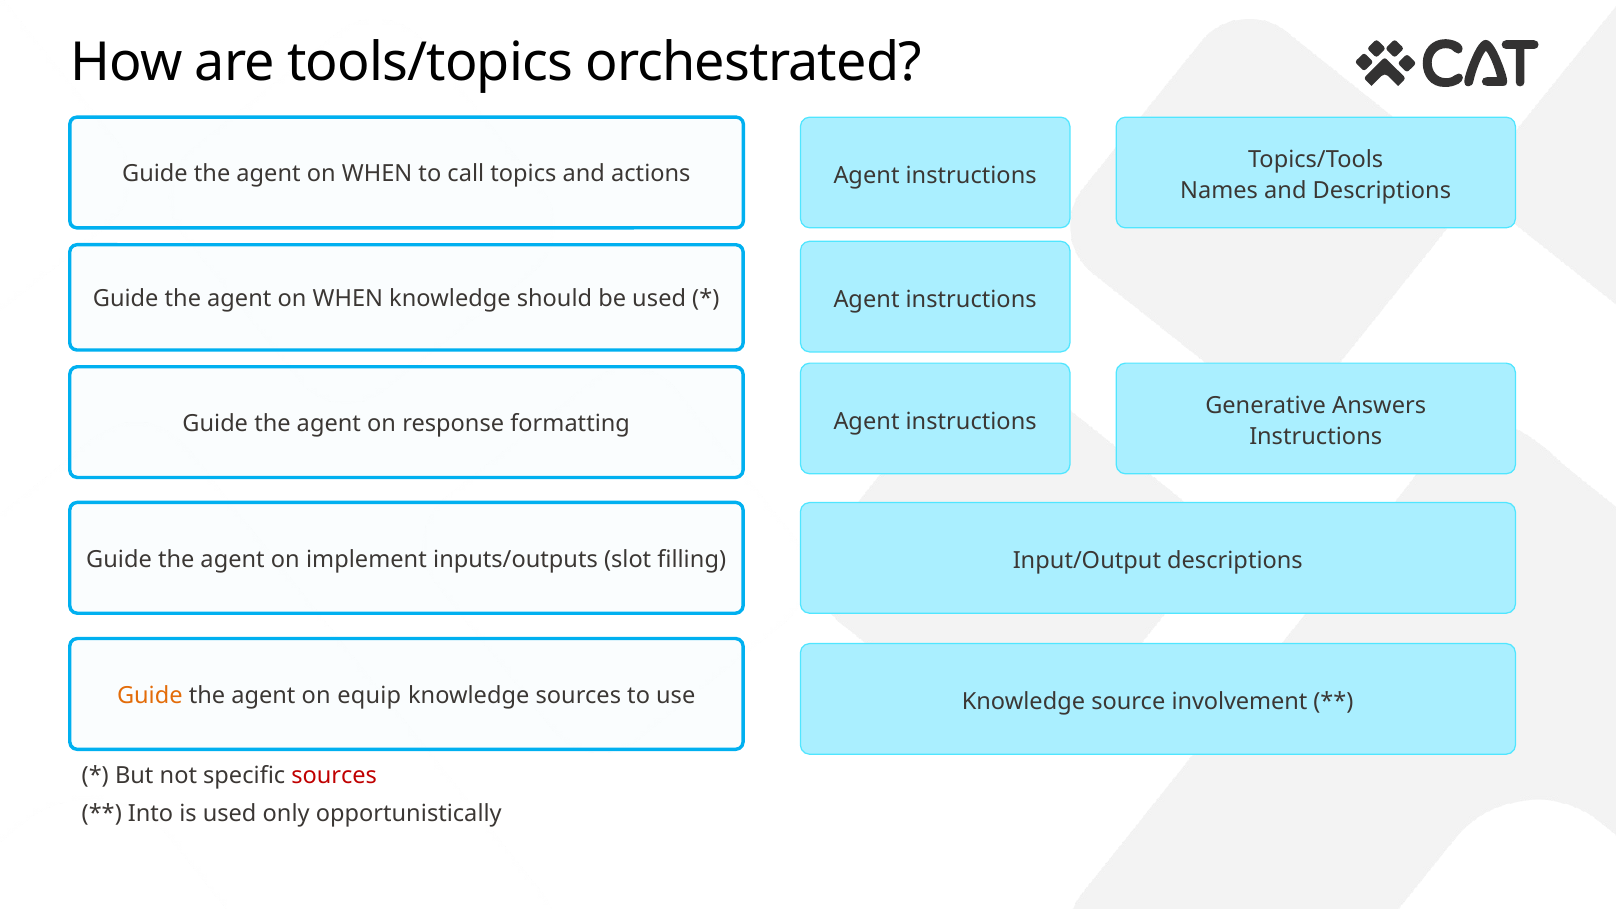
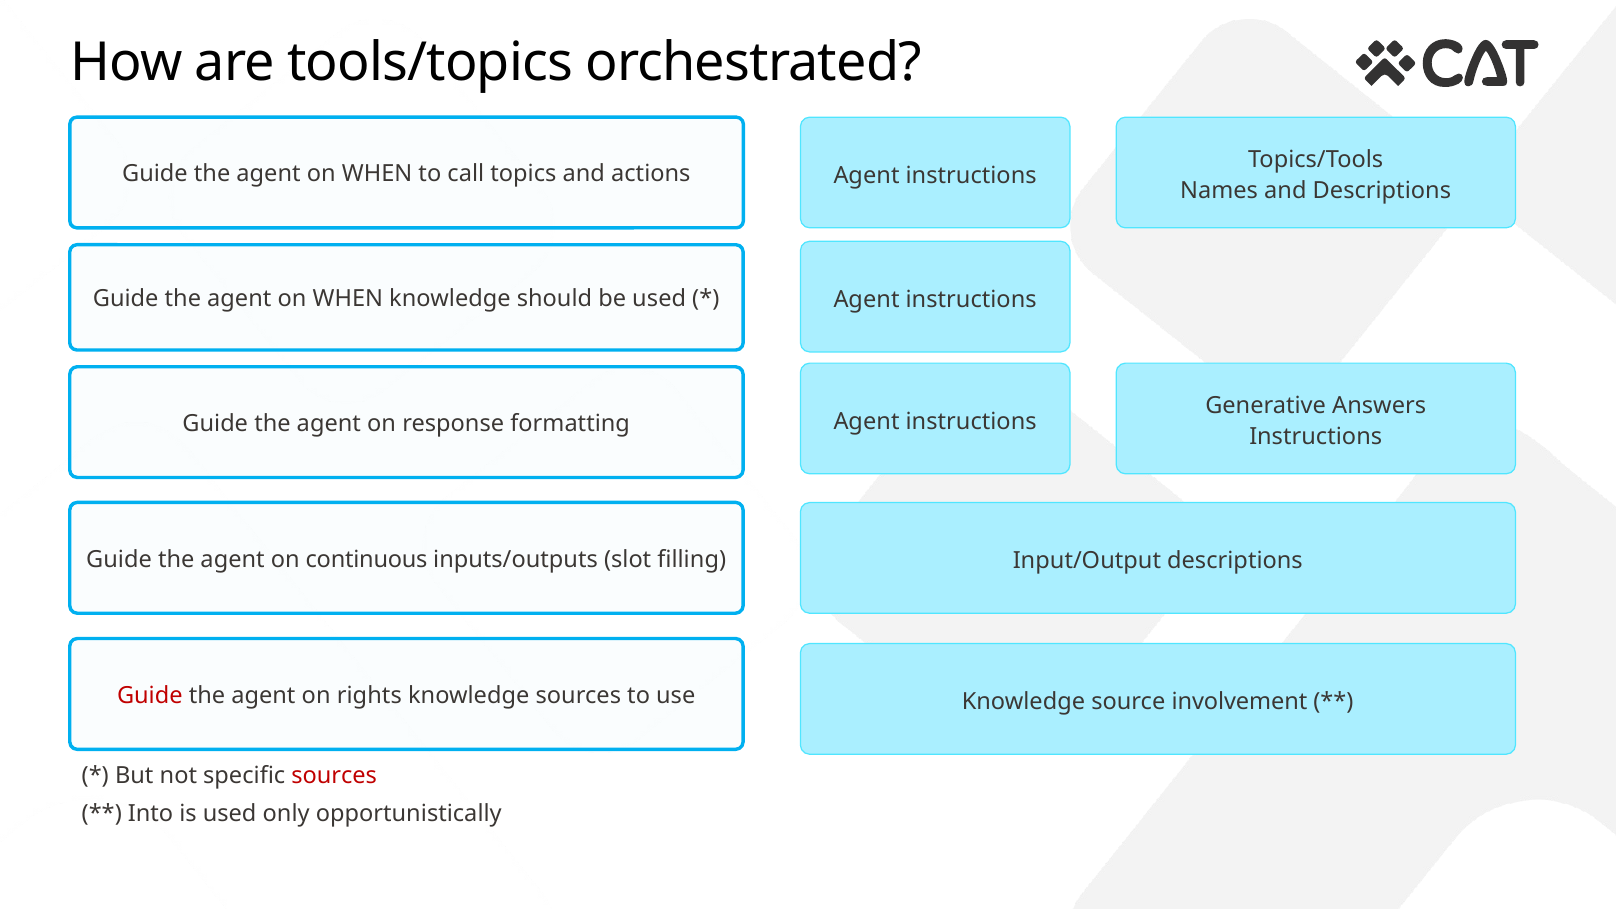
implement: implement -> continuous
Guide at (150, 696) colour: orange -> red
equip: equip -> rights
